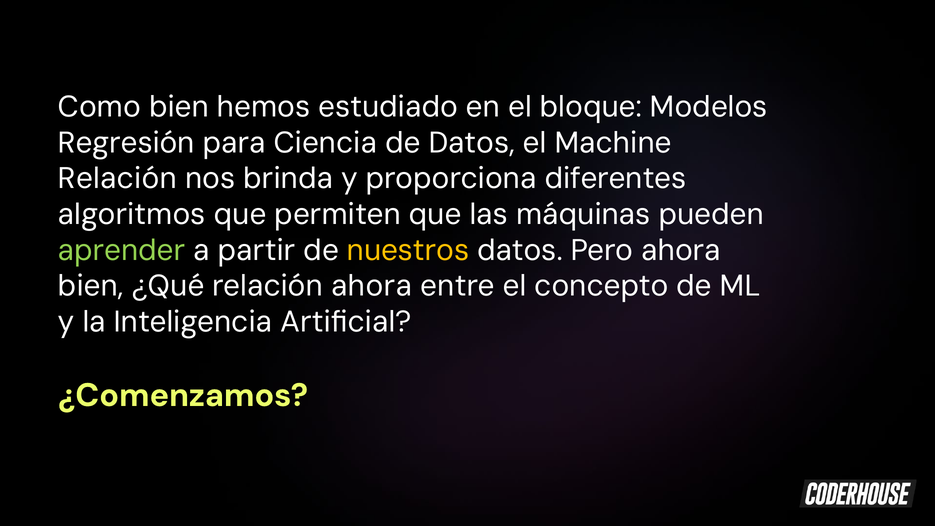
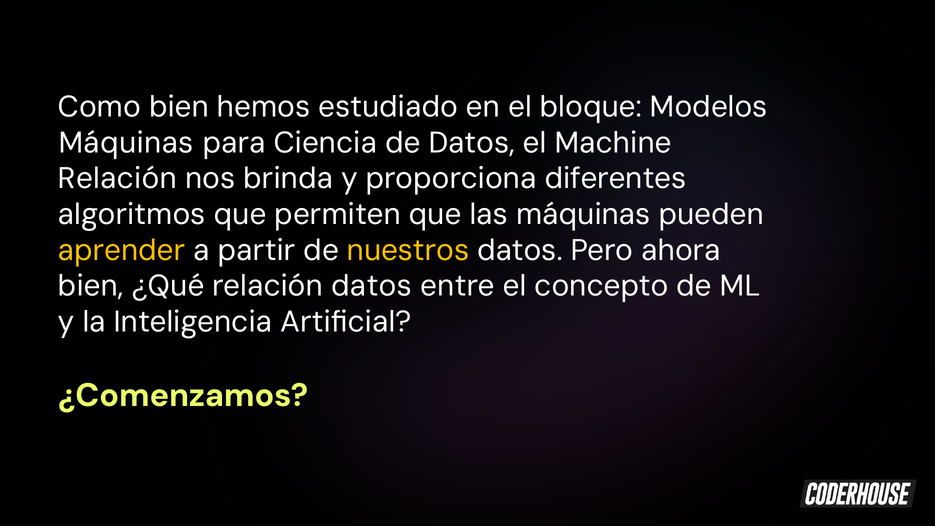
Regresión at (126, 143): Regresión -> Máquinas
aprender colour: light green -> yellow
relación ahora: ahora -> datos
